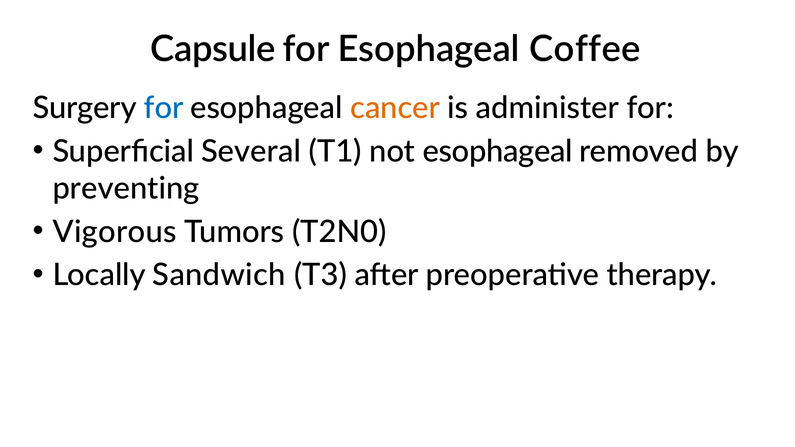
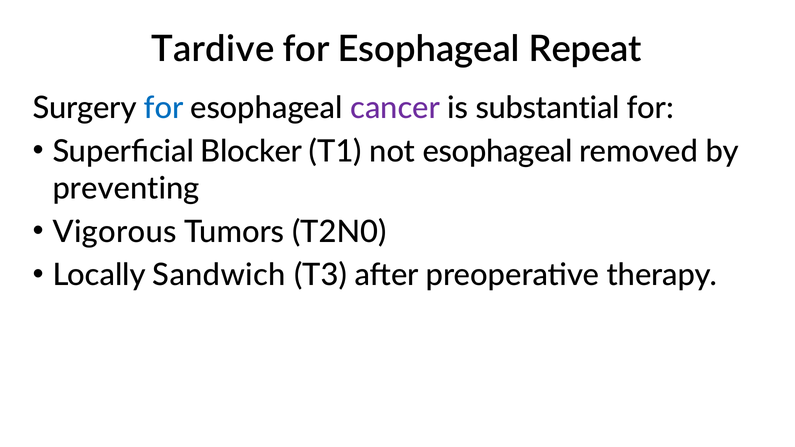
Capsule: Capsule -> Tardive
Coffee: Coffee -> Repeat
cancer colour: orange -> purple
administer: administer -> substantial
Several: Several -> Blocker
